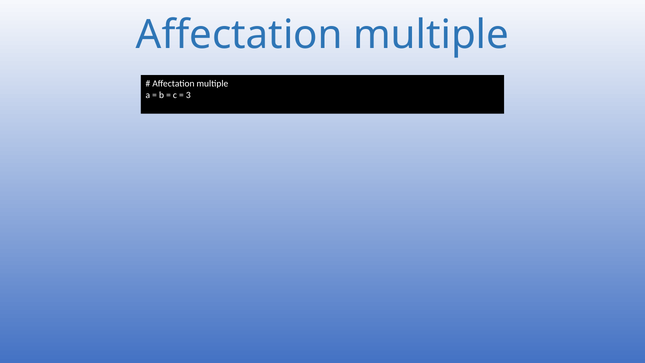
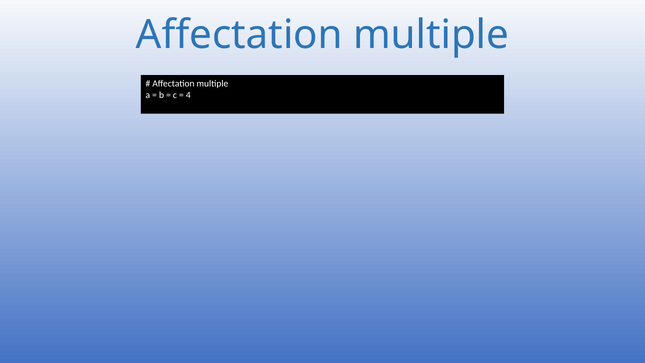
3: 3 -> 4
